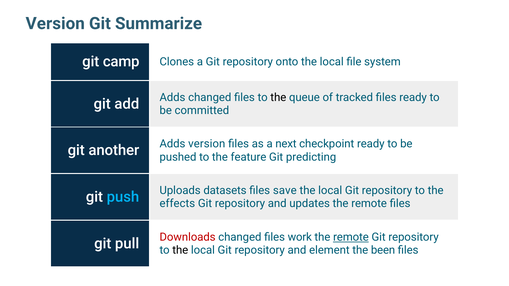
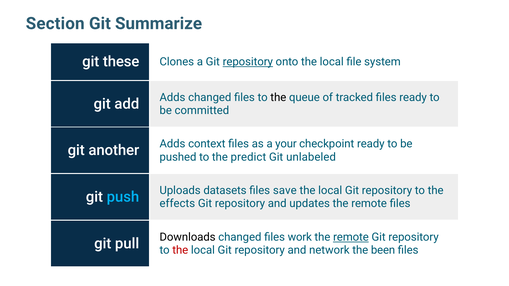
Version at (55, 24): Version -> Section
camp: camp -> these
repository at (248, 62) underline: none -> present
Adds version: version -> context
next: next -> your
feature: feature -> predict
predicting: predicting -> unlabeled
Downloads colour: red -> black
the at (180, 250) colour: black -> red
element: element -> network
